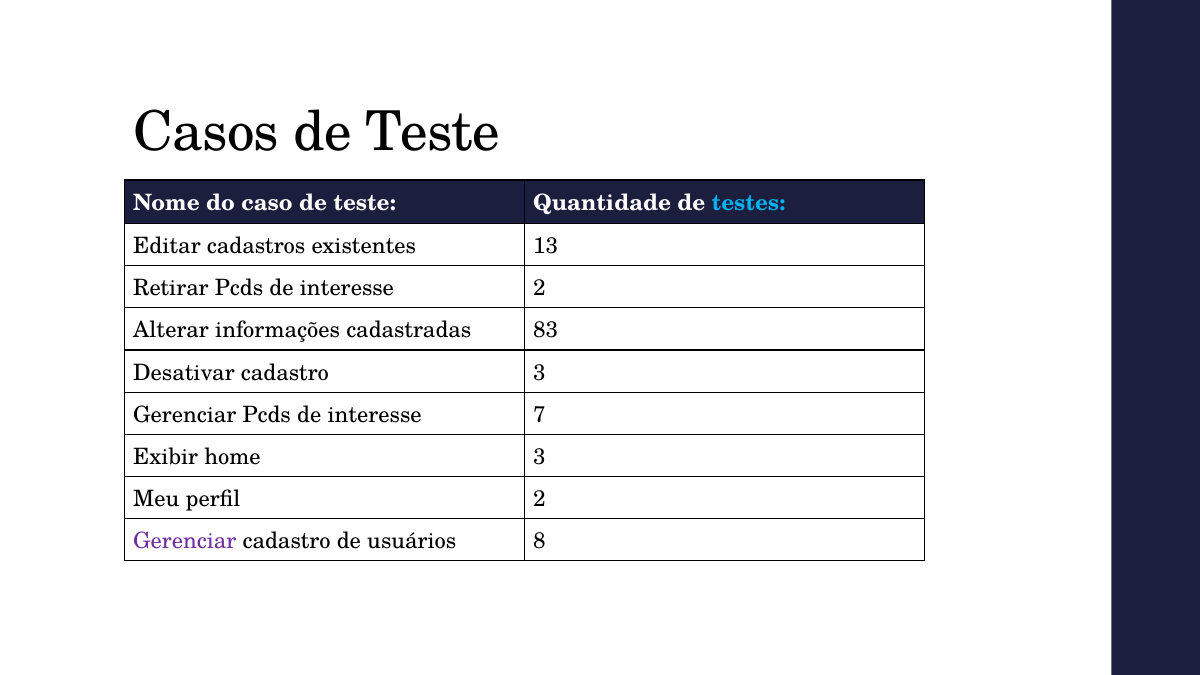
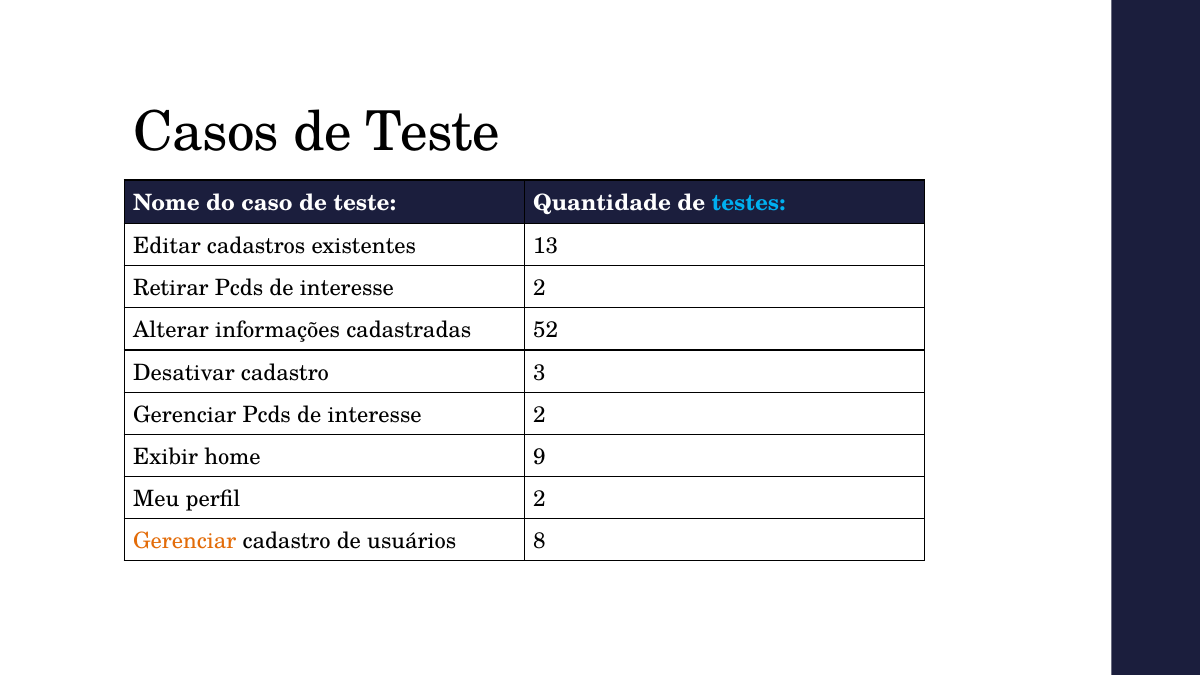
83: 83 -> 52
7 at (539, 415): 7 -> 2
home 3: 3 -> 9
Gerenciar at (185, 541) colour: purple -> orange
